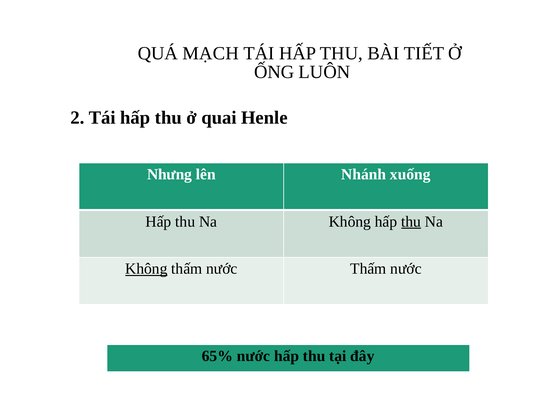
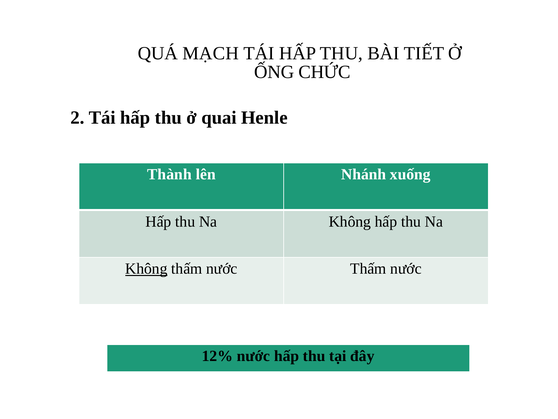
LUÔN: LUÔN -> CHỨC
Nhưng: Nhưng -> Thành
thu at (411, 221) underline: present -> none
65%: 65% -> 12%
